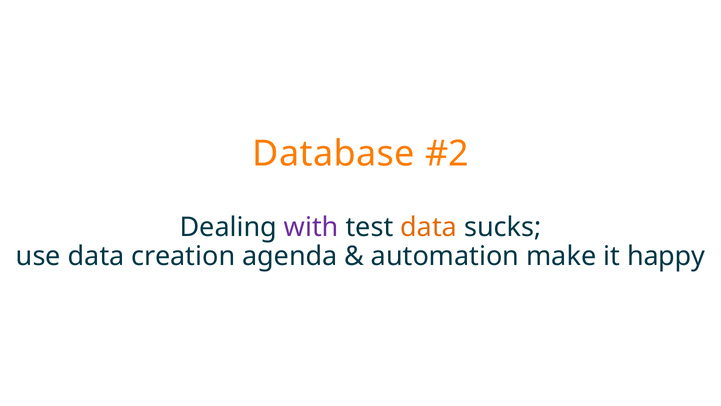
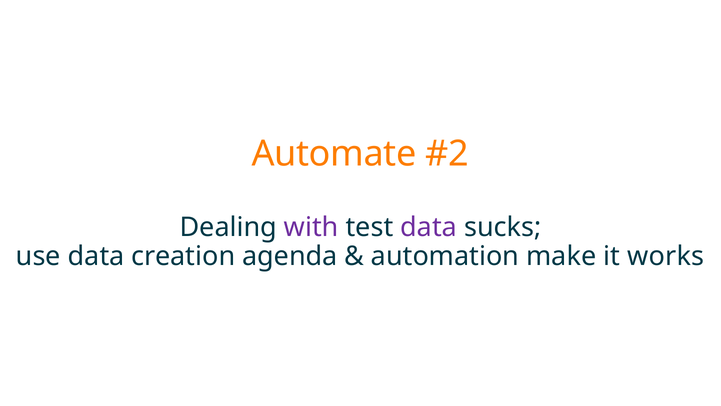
Database: Database -> Automate
data at (429, 227) colour: orange -> purple
happy: happy -> works
